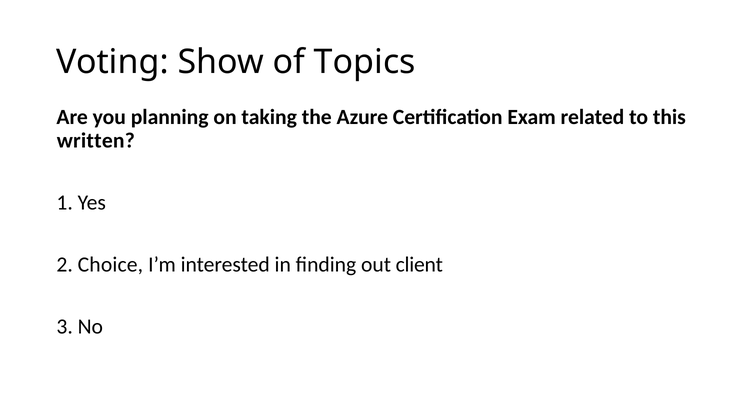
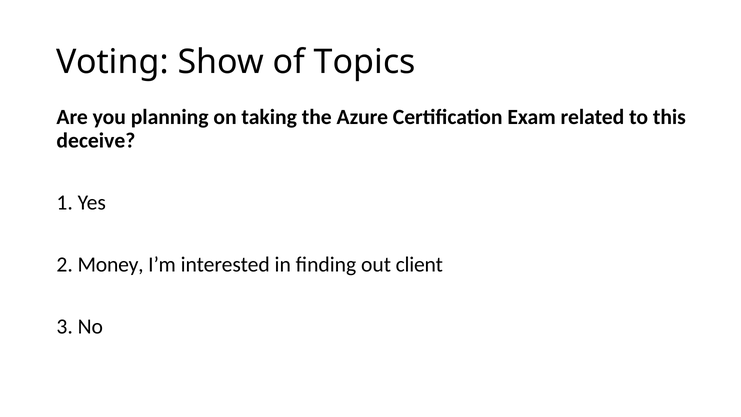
written: written -> deceive
Choice: Choice -> Money
